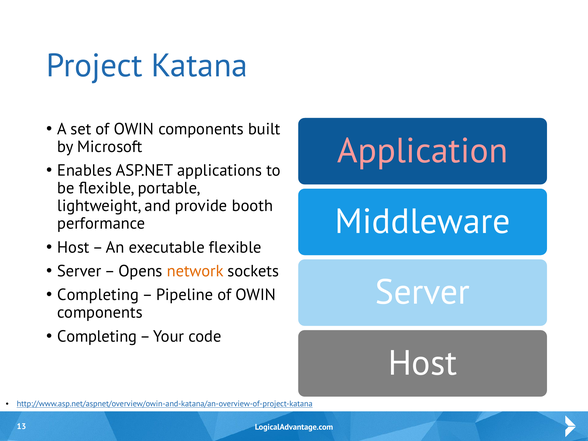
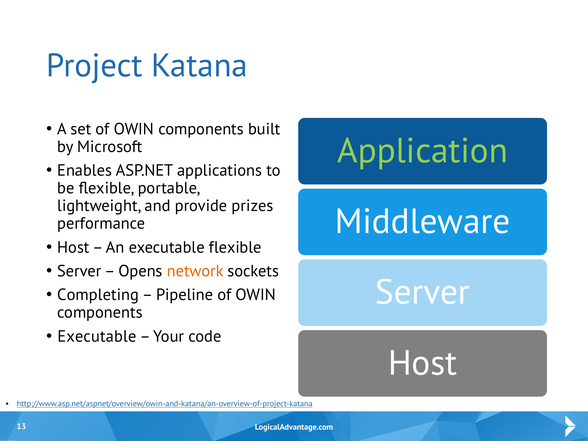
Application colour: pink -> light green
booth: booth -> prizes
Completing at (97, 336): Completing -> Executable
